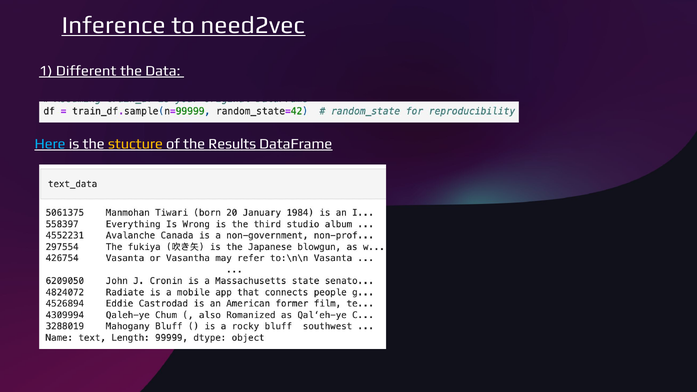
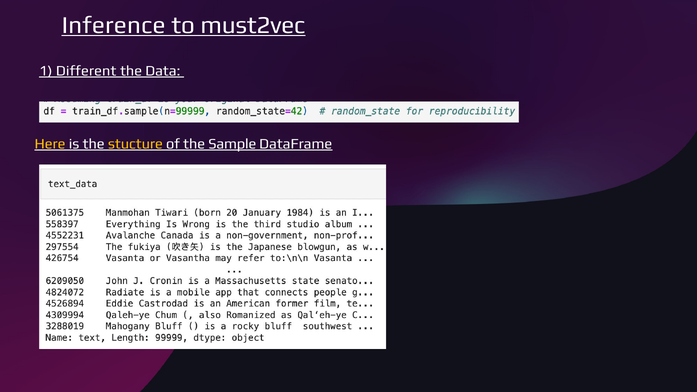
need2vec: need2vec -> must2vec
Here colour: light blue -> yellow
Results: Results -> Sample
